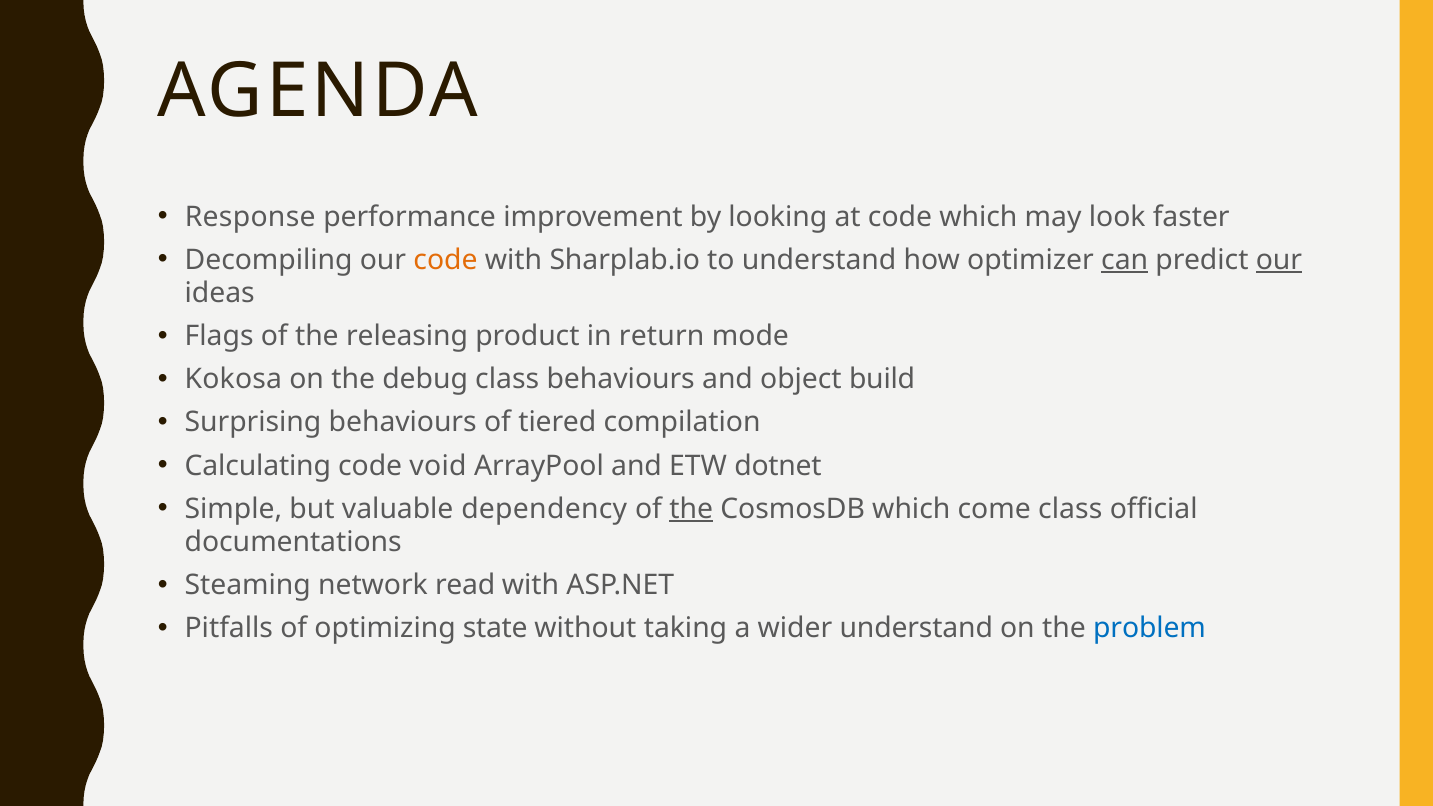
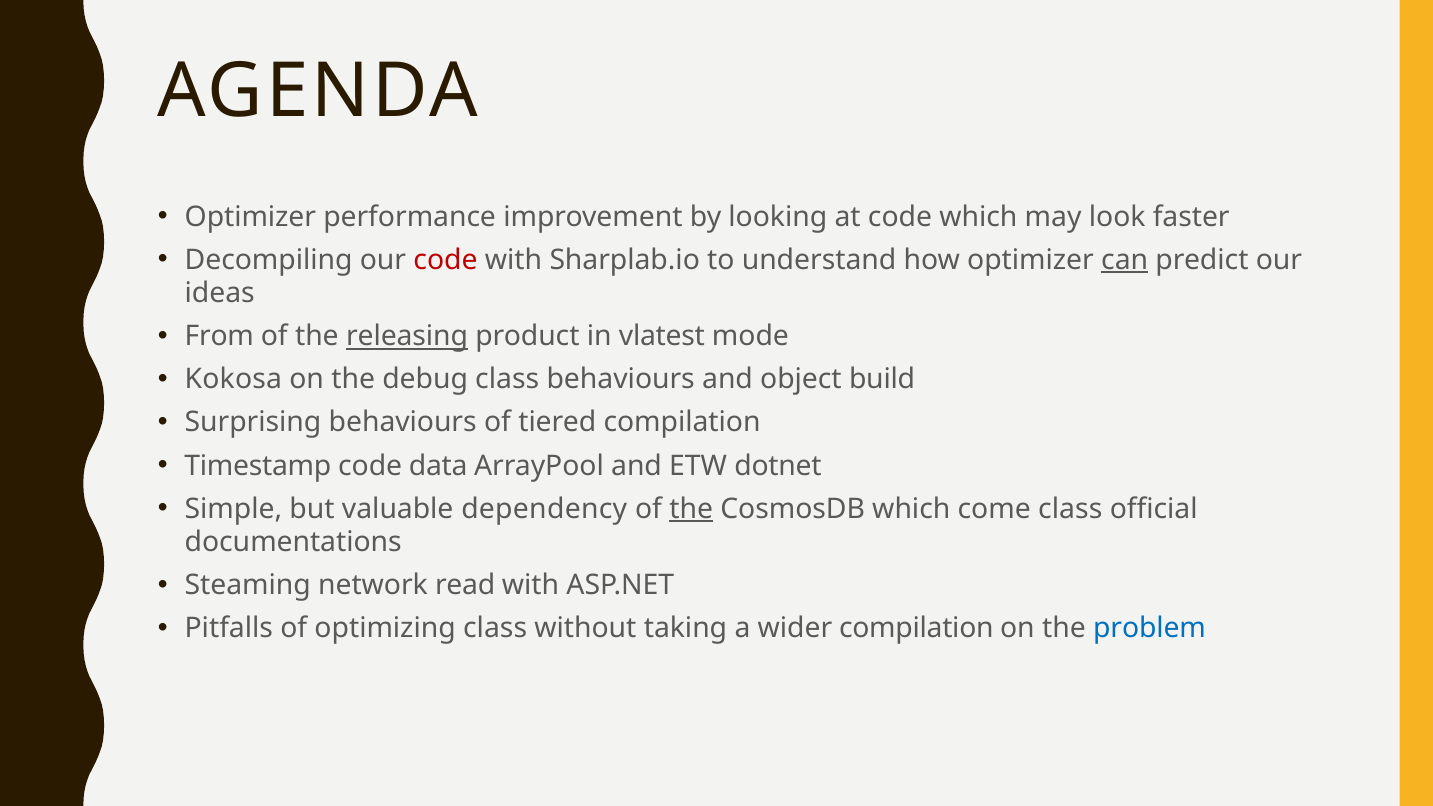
Response at (250, 217): Response -> Optimizer
code at (446, 260) colour: orange -> red
our at (1279, 260) underline: present -> none
Flags: Flags -> From
releasing underline: none -> present
return: return -> vlatest
Calculating: Calculating -> Timestamp
void: void -> data
optimizing state: state -> class
wider understand: understand -> compilation
